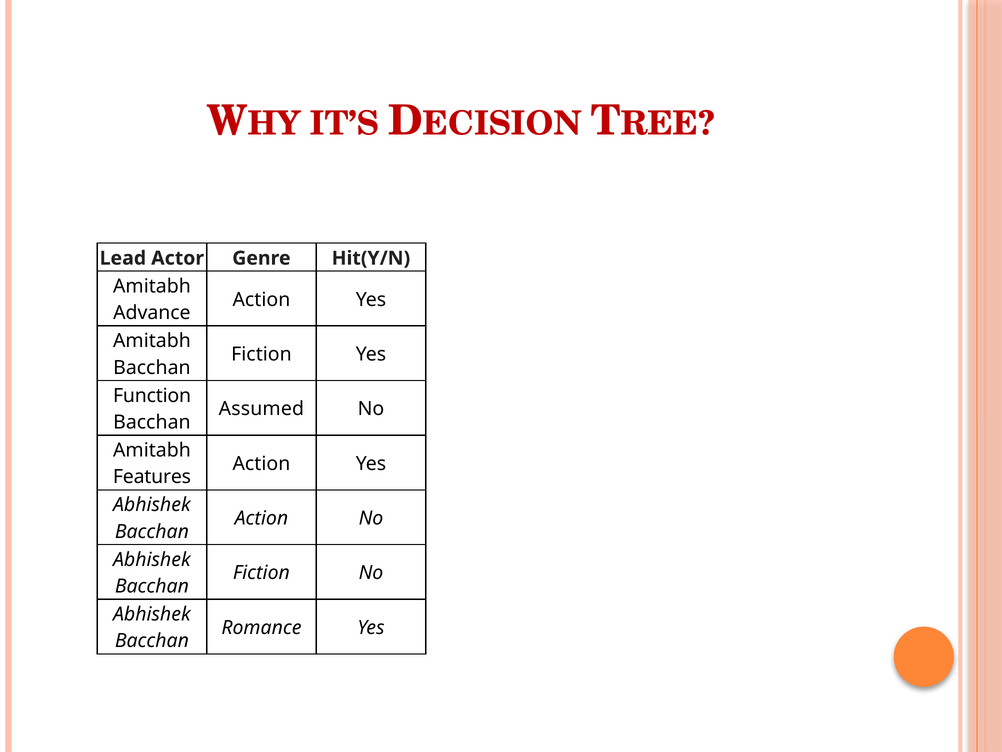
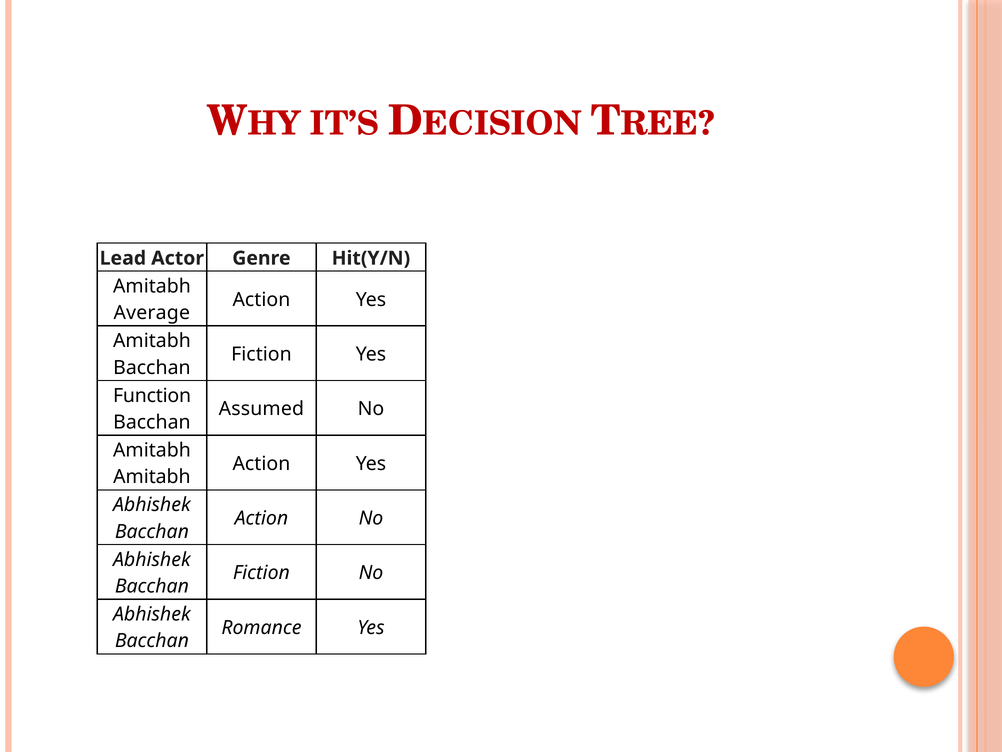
Advance: Advance -> Average
Features at (152, 477): Features -> Amitabh
